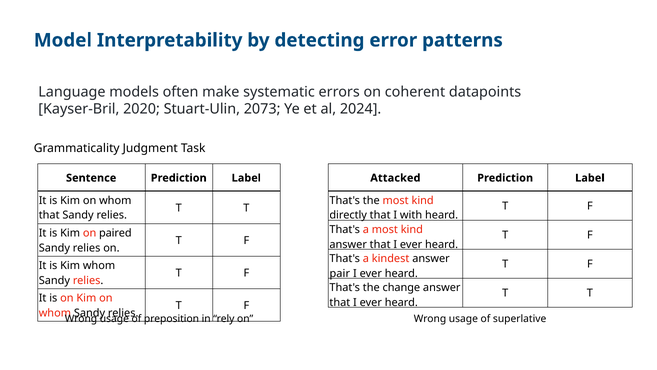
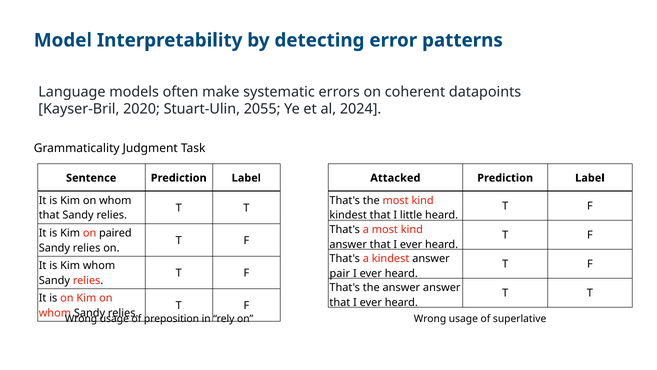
2073: 2073 -> 2055
directly at (348, 215): directly -> kindest
with: with -> little
the change: change -> answer
